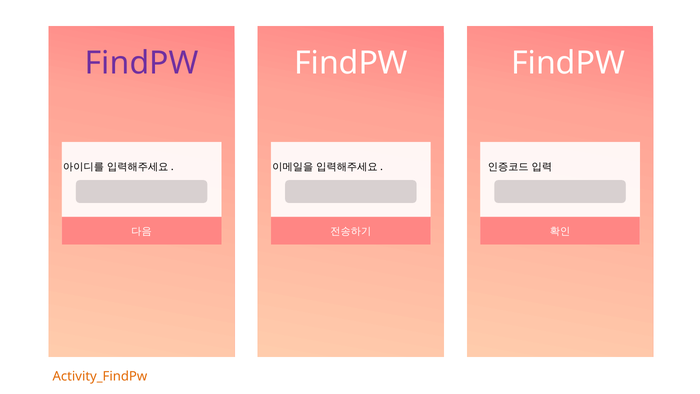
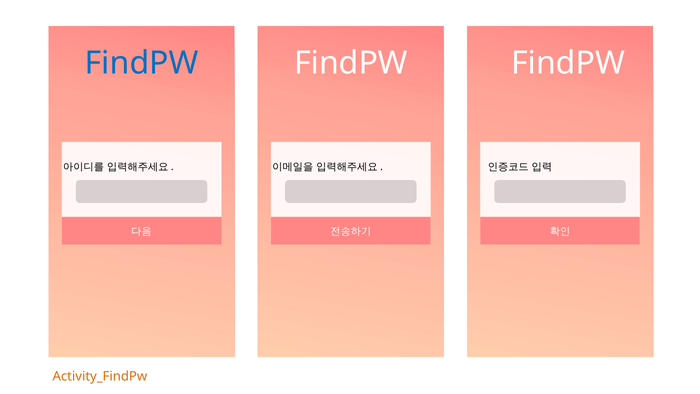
FindPW at (142, 63) colour: purple -> blue
